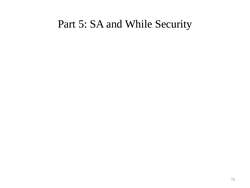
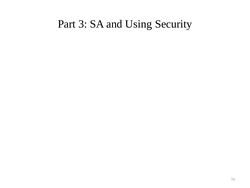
5: 5 -> 3
While: While -> Using
